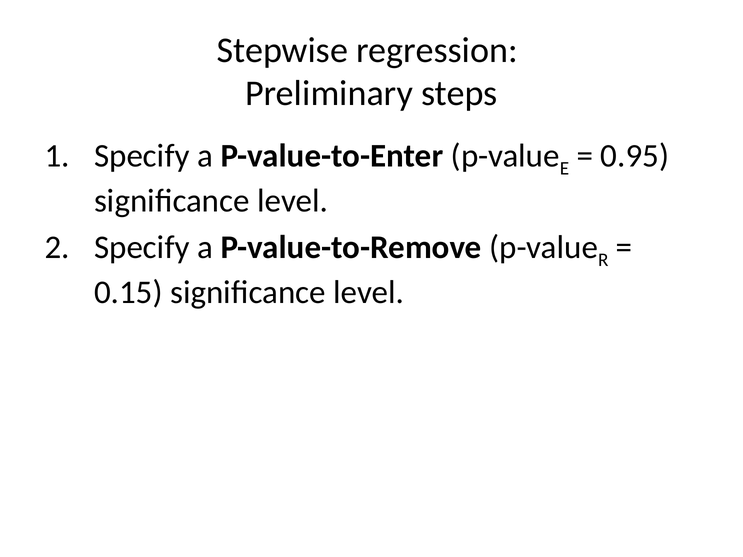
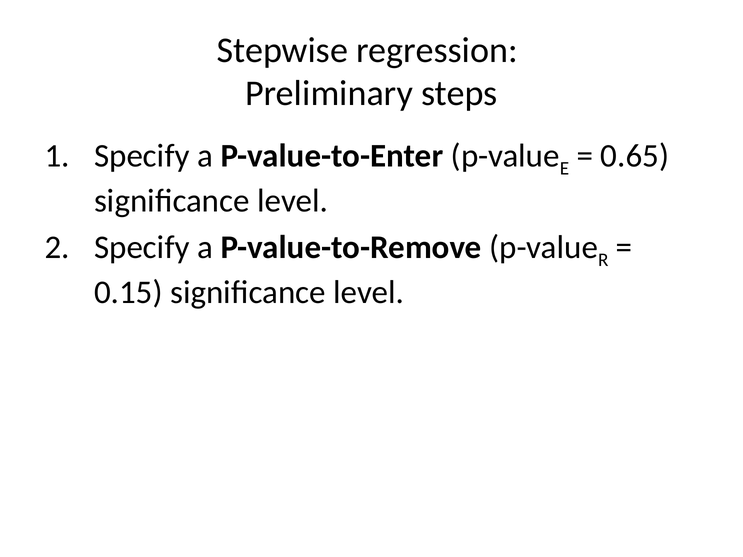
0.95: 0.95 -> 0.65
